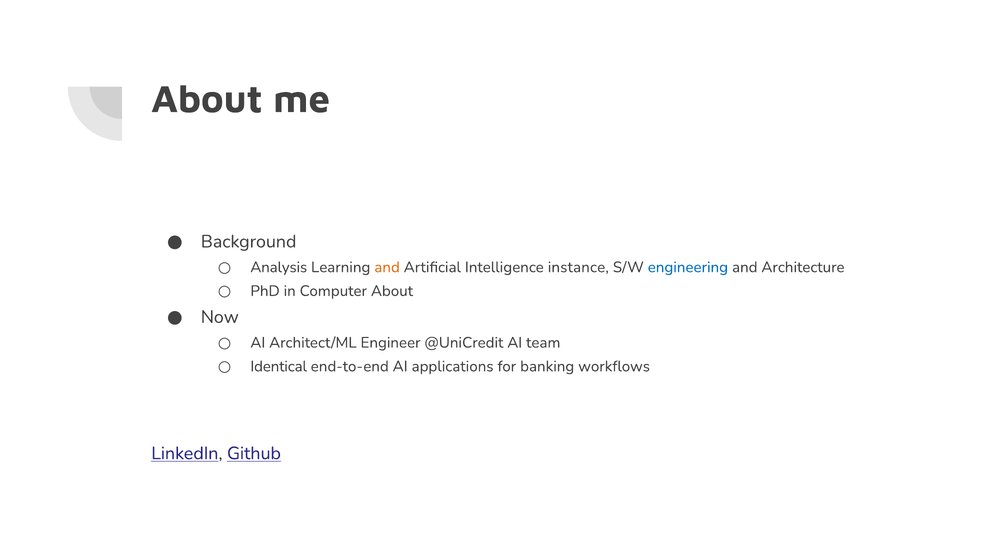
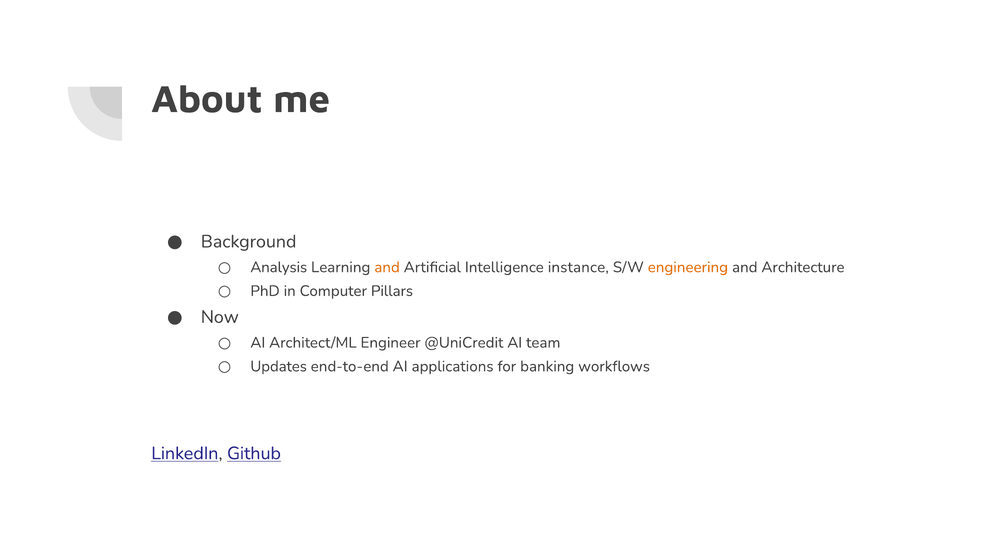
engineering colour: blue -> orange
Computer About: About -> Pillars
Identical: Identical -> Updates
